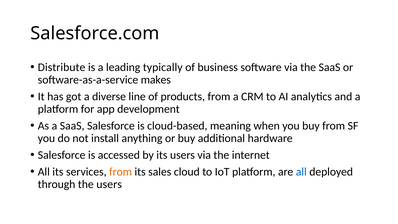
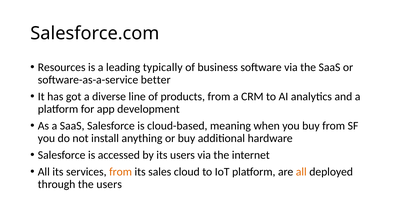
Distribute: Distribute -> Resources
makes: makes -> better
all at (301, 172) colour: blue -> orange
